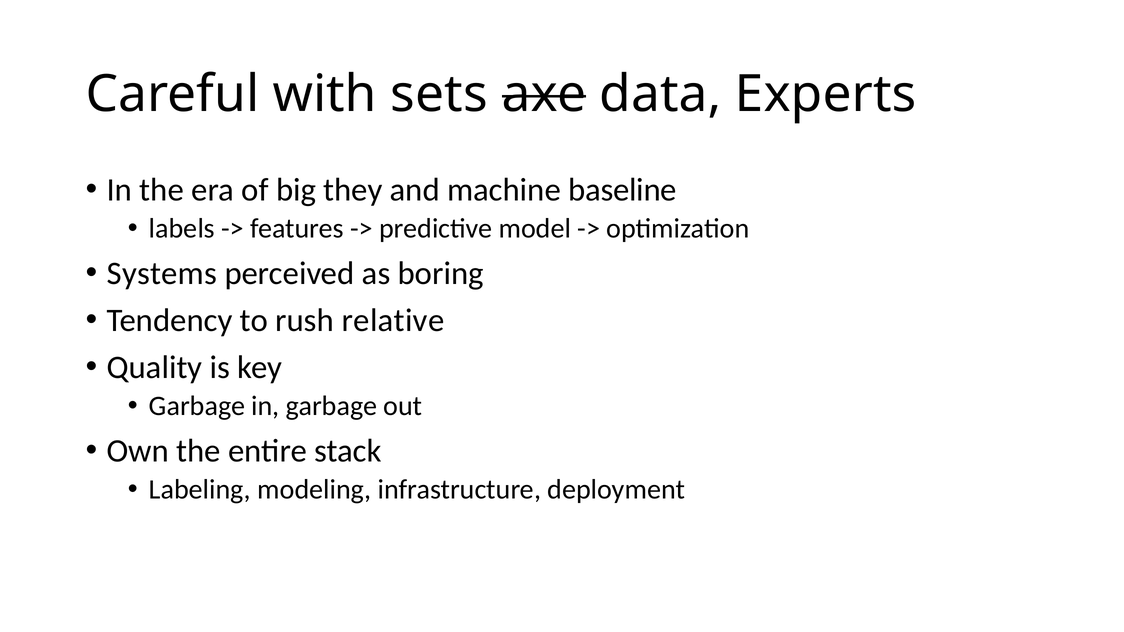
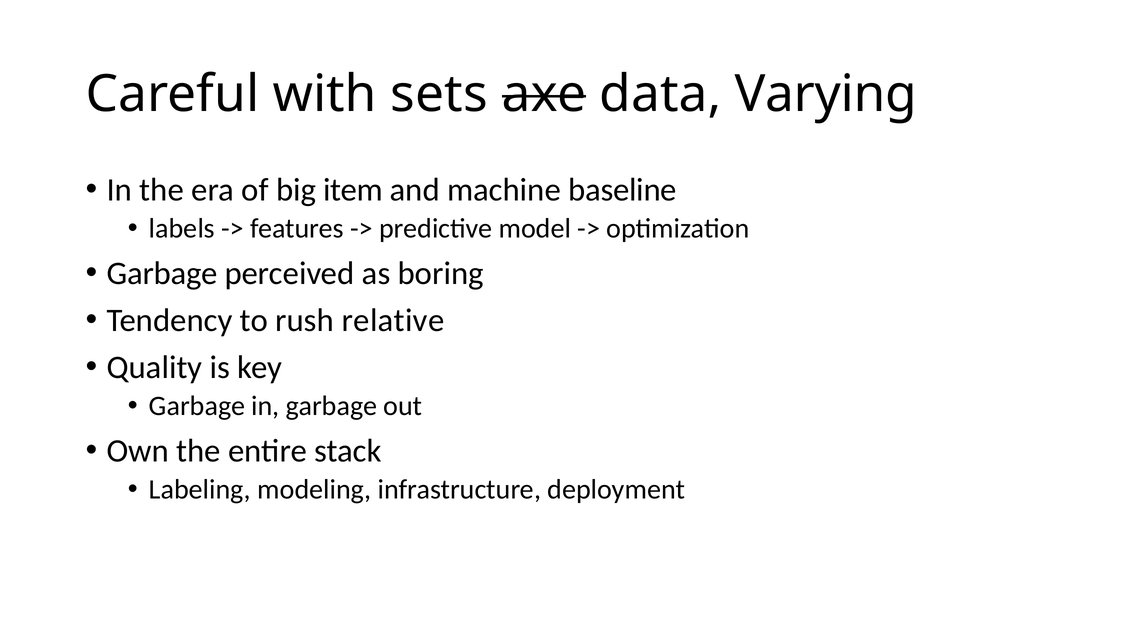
Experts: Experts -> Varying
they: they -> item
Systems at (162, 273): Systems -> Garbage
